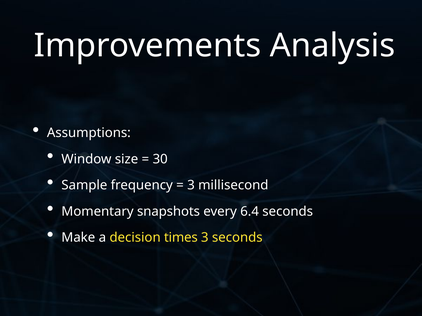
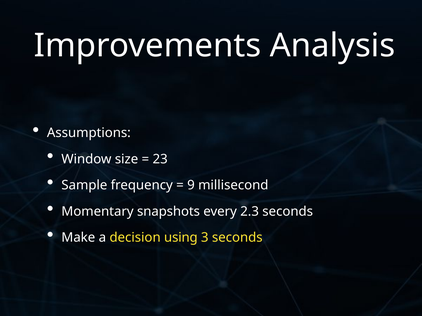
30: 30 -> 23
3 at (191, 185): 3 -> 9
6.4: 6.4 -> 2.3
times: times -> using
